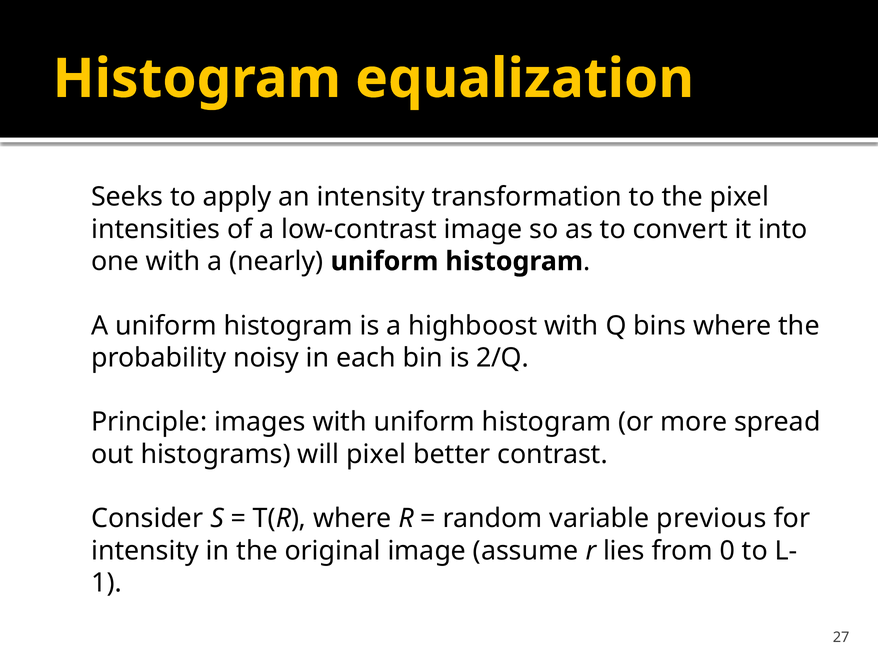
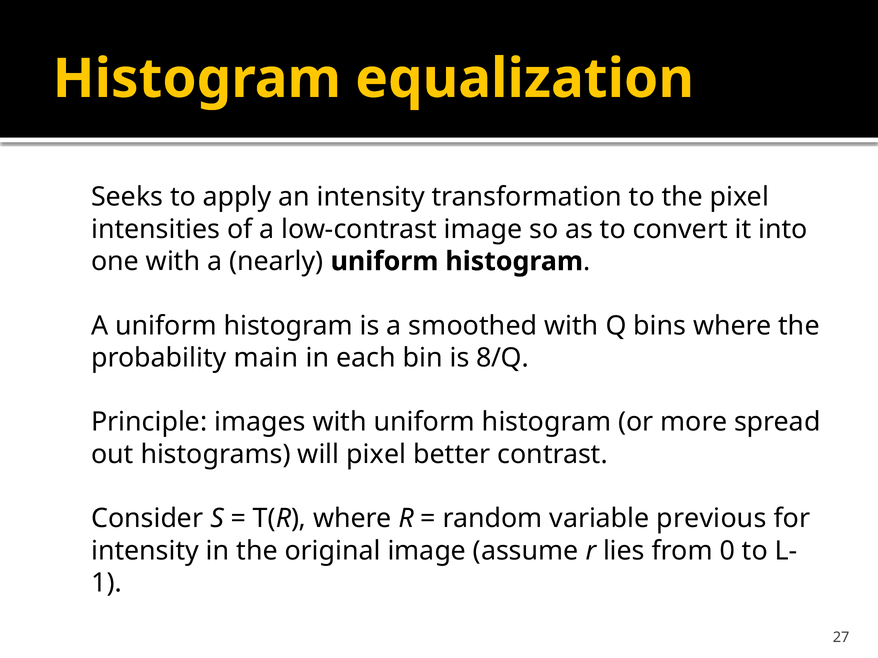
highboost: highboost -> smoothed
noisy: noisy -> main
2/Q: 2/Q -> 8/Q
